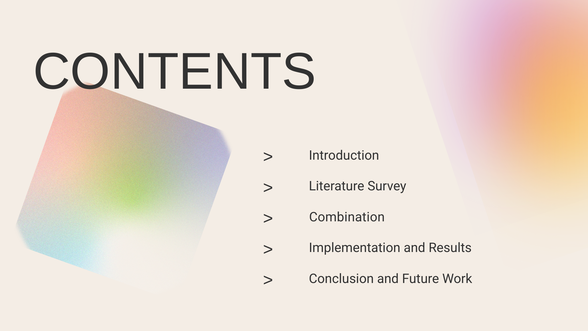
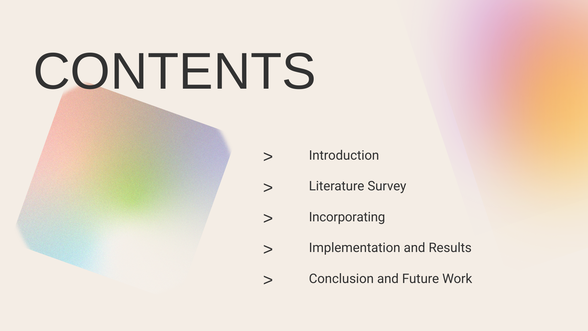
Combination: Combination -> Incorporating
